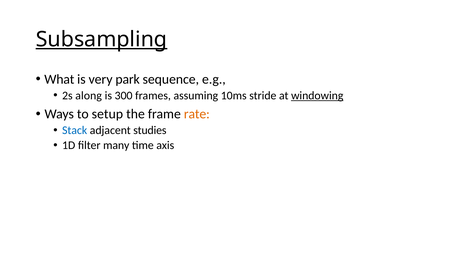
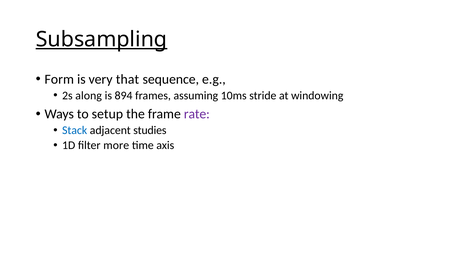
What: What -> Form
park: park -> that
300: 300 -> 894
windowing underline: present -> none
rate colour: orange -> purple
many: many -> more
